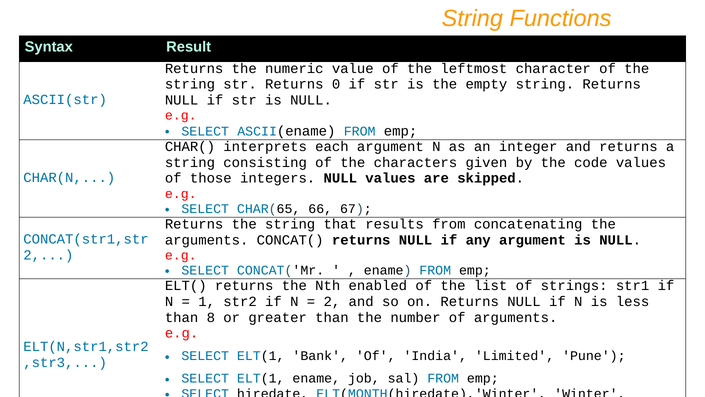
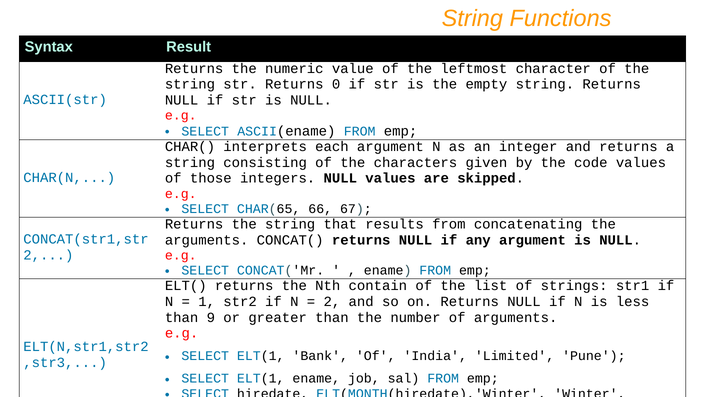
enabled: enabled -> contain
8: 8 -> 9
